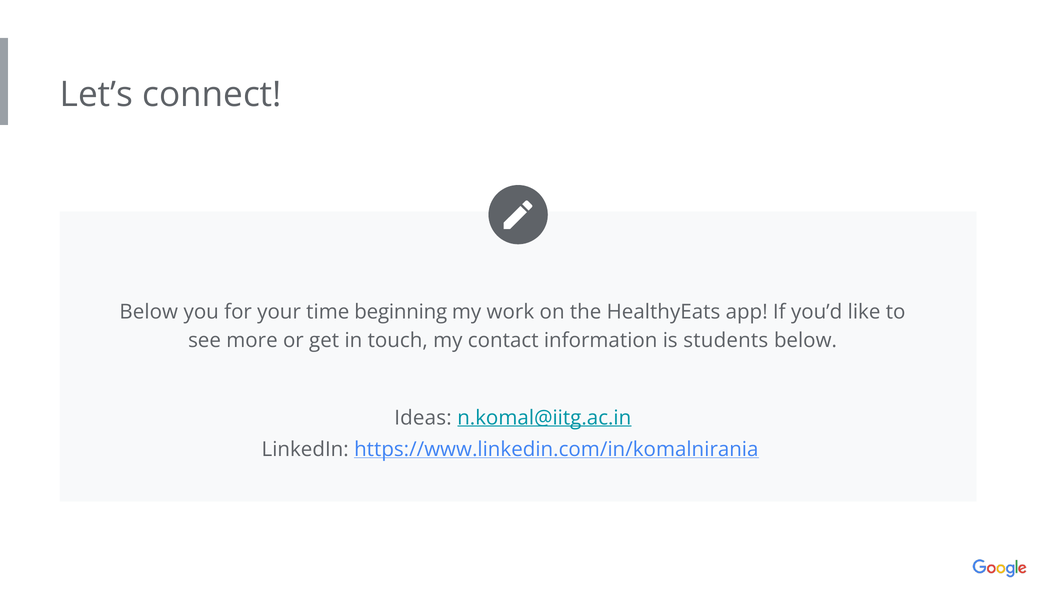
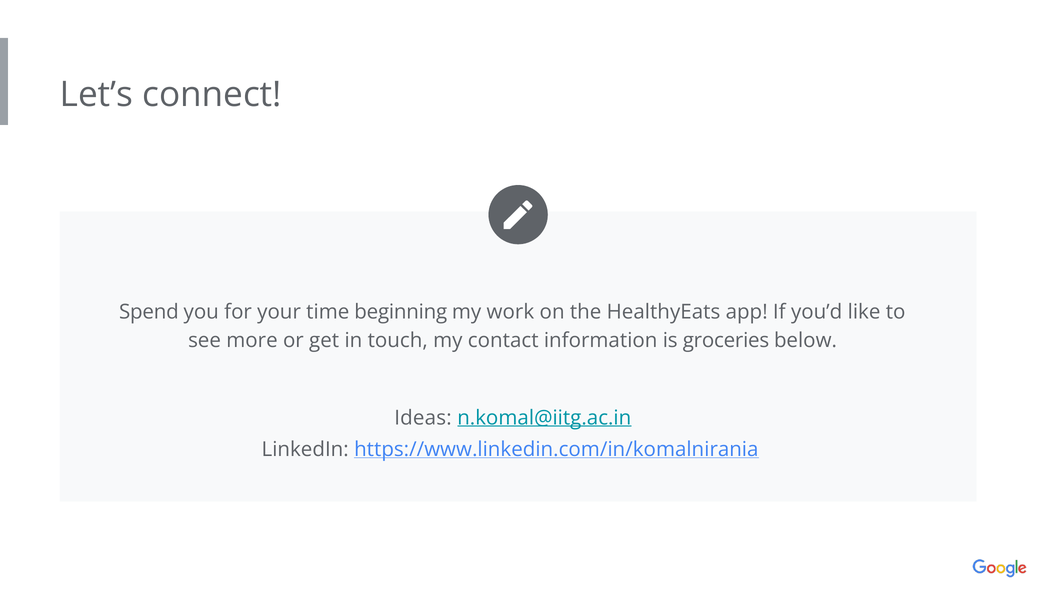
Below at (149, 312): Below -> Spend
students: students -> groceries
